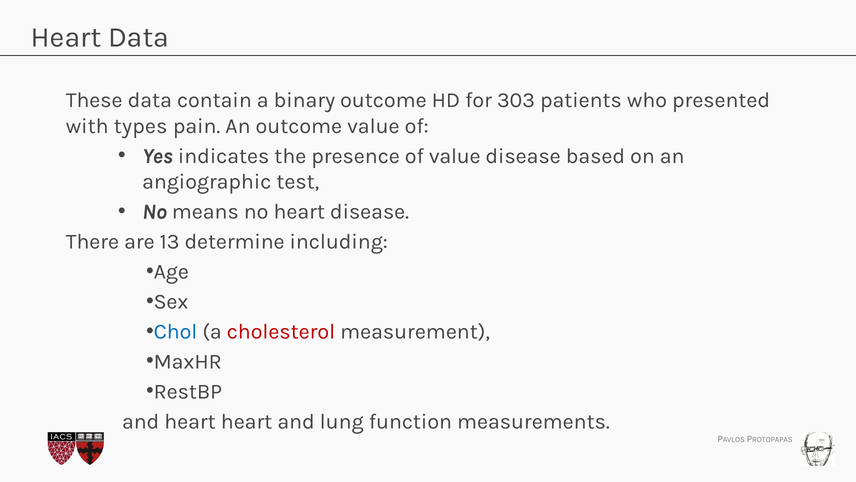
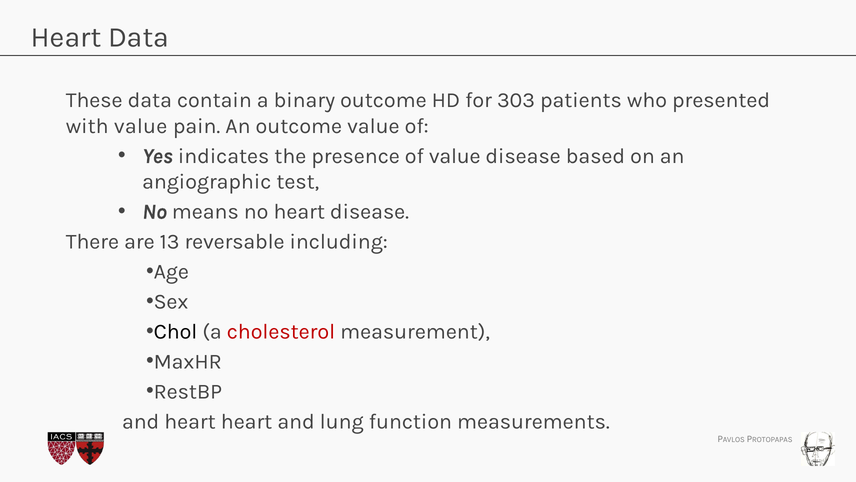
with types: types -> value
determine: determine -> reversable
Chol colour: blue -> black
